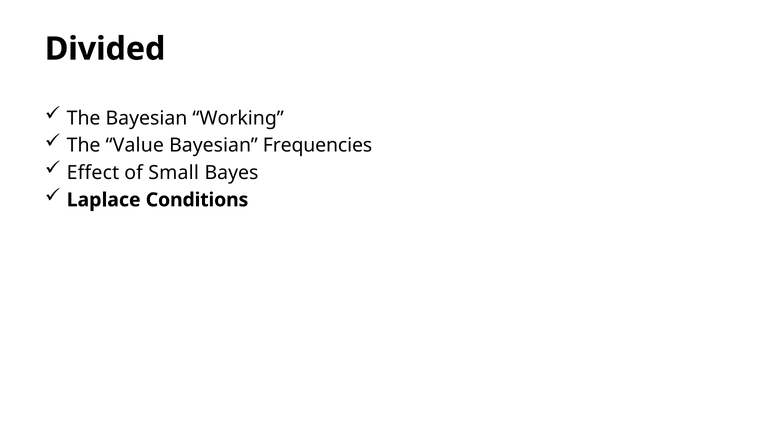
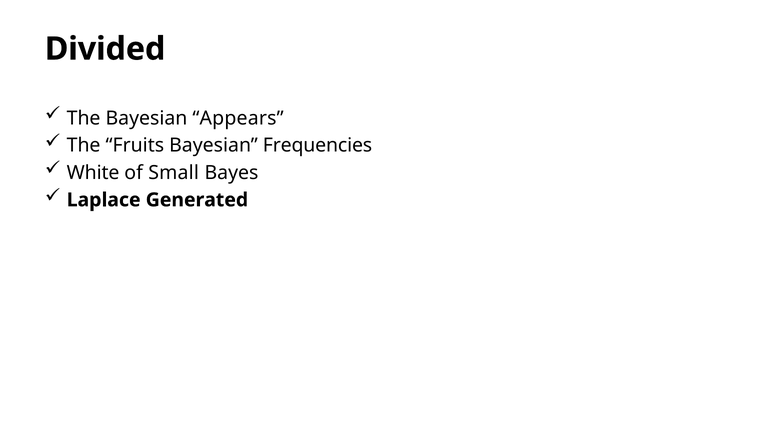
Working: Working -> Appears
Value: Value -> Fruits
Effect: Effect -> White
Conditions: Conditions -> Generated
